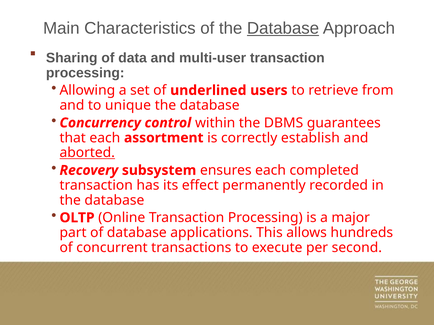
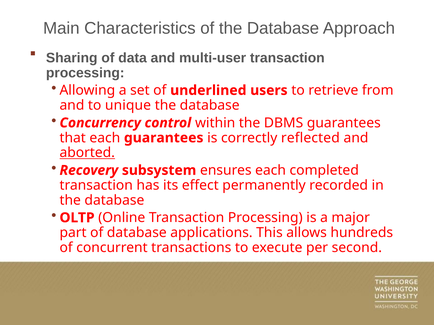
Database at (283, 28) underline: present -> none
each assortment: assortment -> guarantees
establish: establish -> reflected
